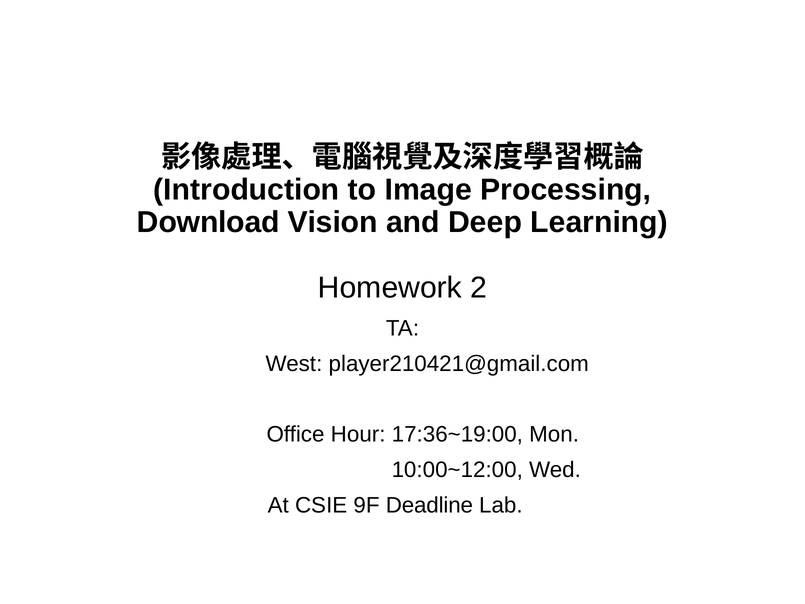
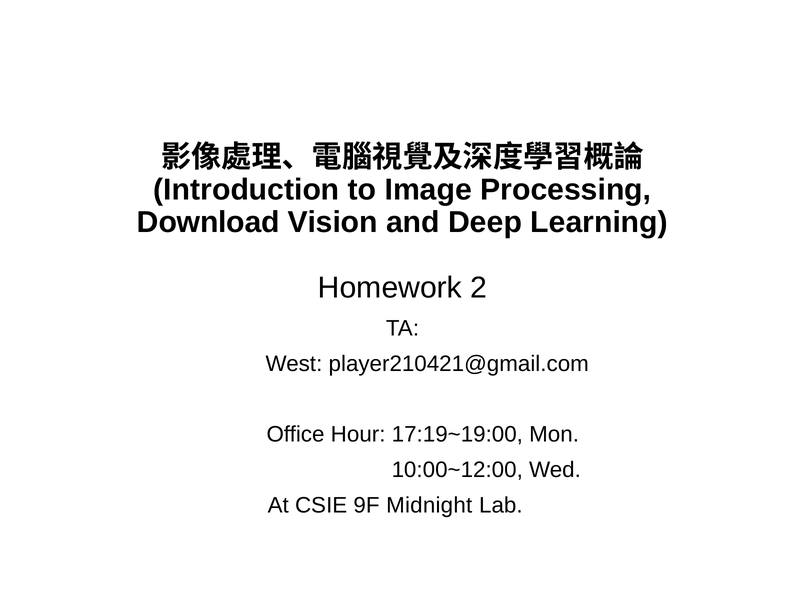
17:36~19:00: 17:36~19:00 -> 17:19~19:00
Deadline: Deadline -> Midnight
